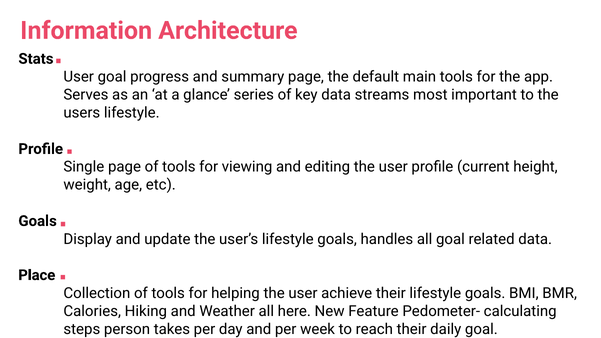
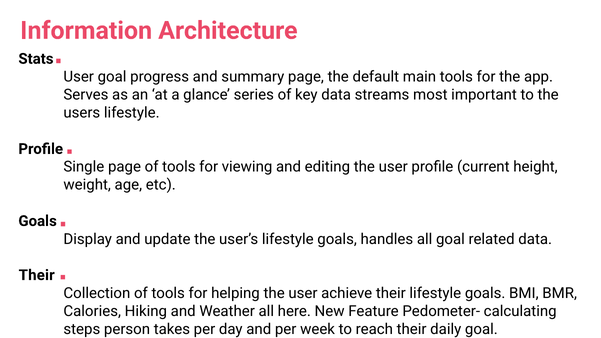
Place at (37, 275): Place -> Their
